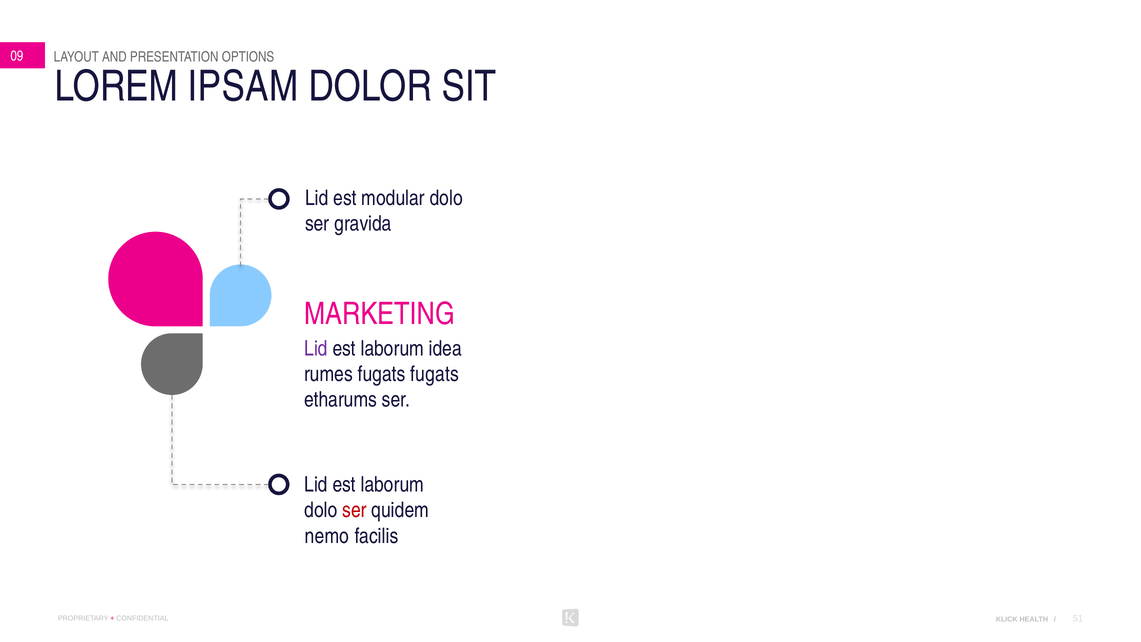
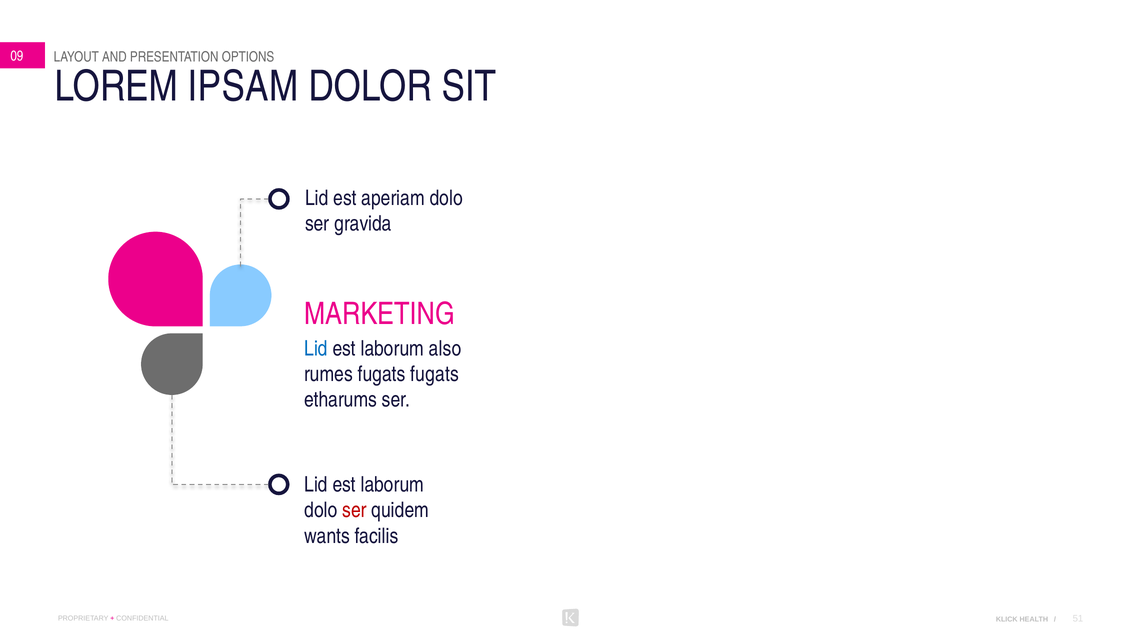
modular: modular -> aperiam
Lid at (316, 348) colour: purple -> blue
idea: idea -> also
nemo: nemo -> wants
